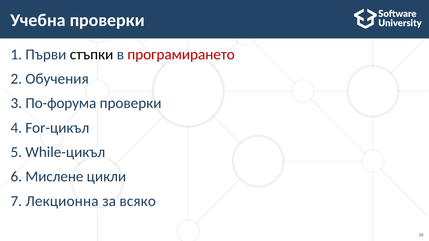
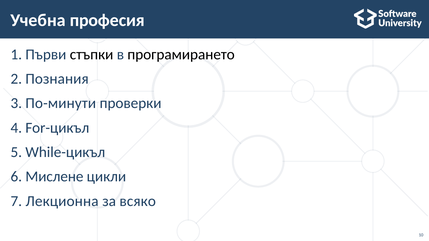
Учебна проверки: проверки -> професия
програмирането colour: red -> black
Обучения: Обучения -> Познания
По-форума: По-форума -> По-минути
